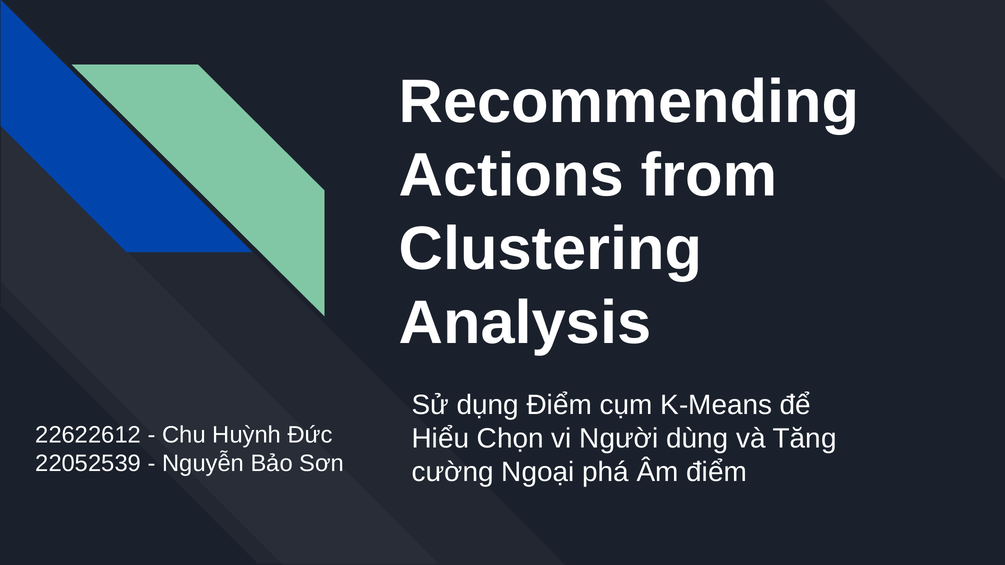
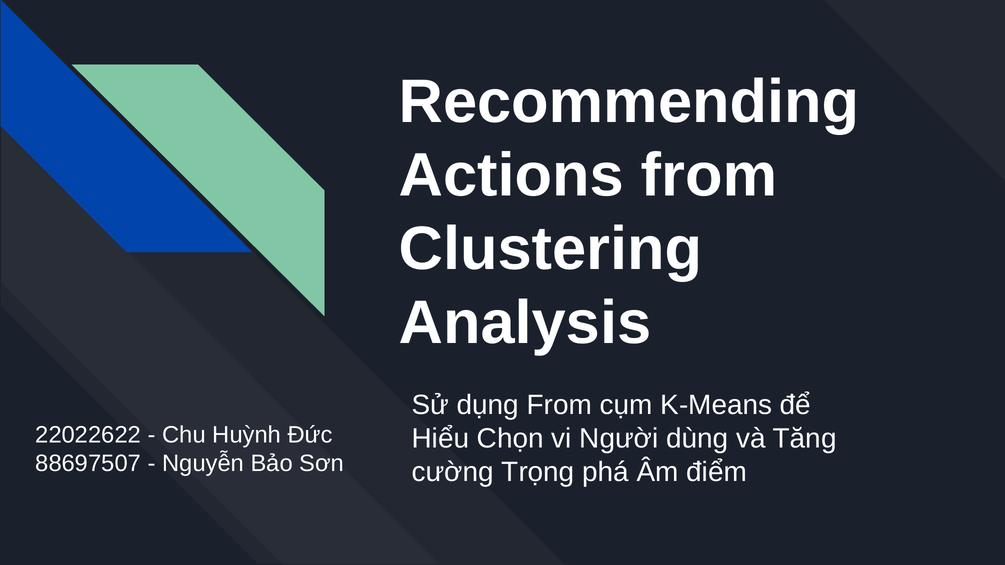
dụng Điểm: Điểm -> From
22622612: 22622612 -> 22022622
22052539: 22052539 -> 88697507
Ngoại: Ngoại -> Trọng
